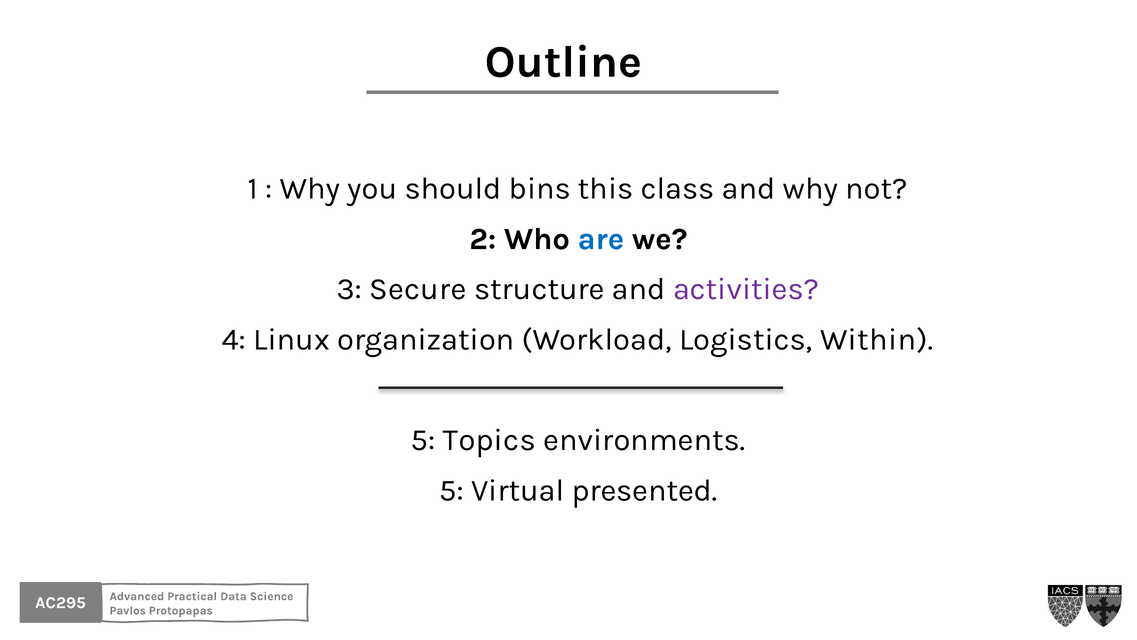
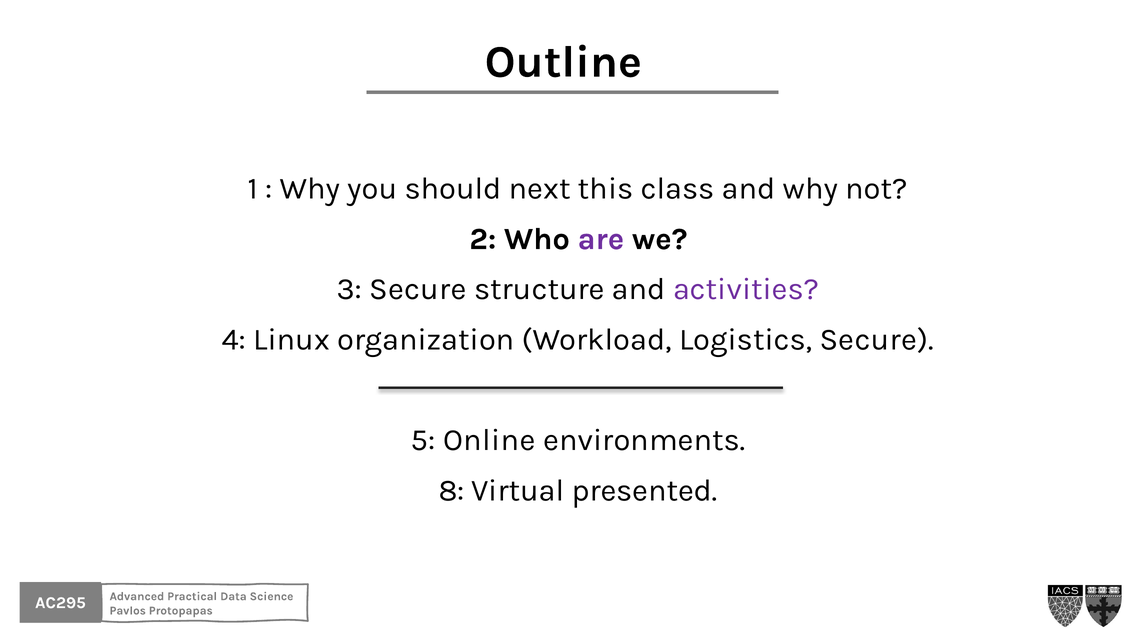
bins: bins -> next
are colour: blue -> purple
Logistics Within: Within -> Secure
Topics: Topics -> Online
5 at (451, 490): 5 -> 8
